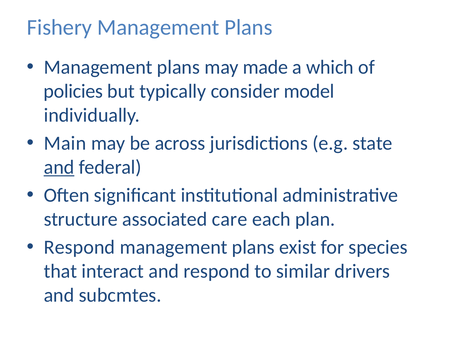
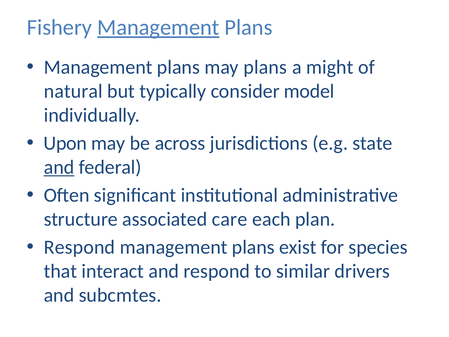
Management at (158, 27) underline: none -> present
may made: made -> plans
which: which -> might
policies: policies -> natural
Main: Main -> Upon
